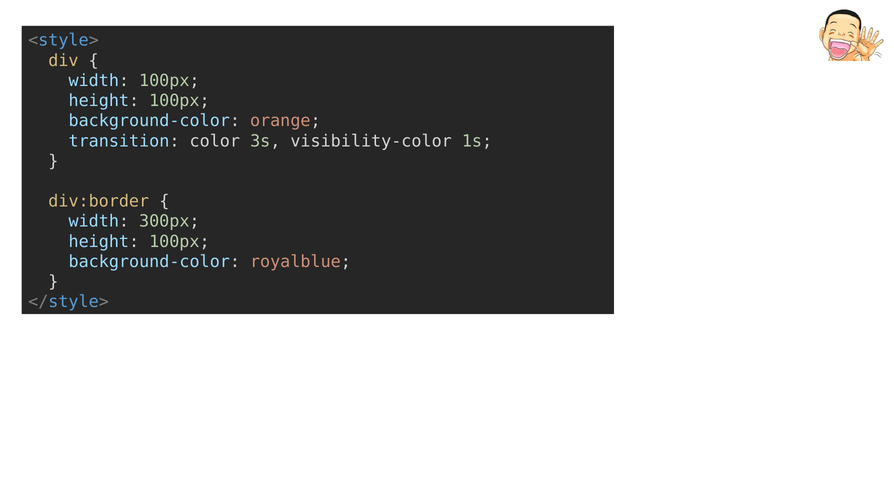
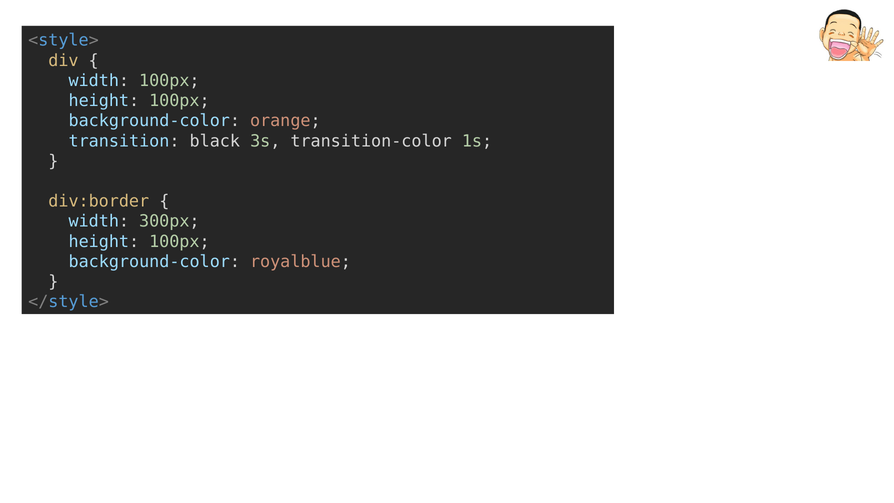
color: color -> black
visibility-color: visibility-color -> transition-color
